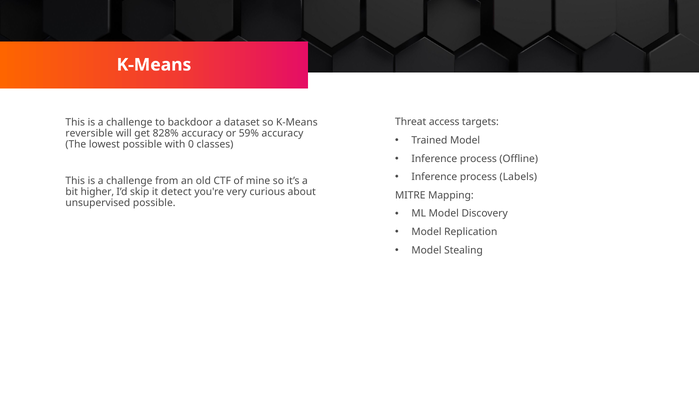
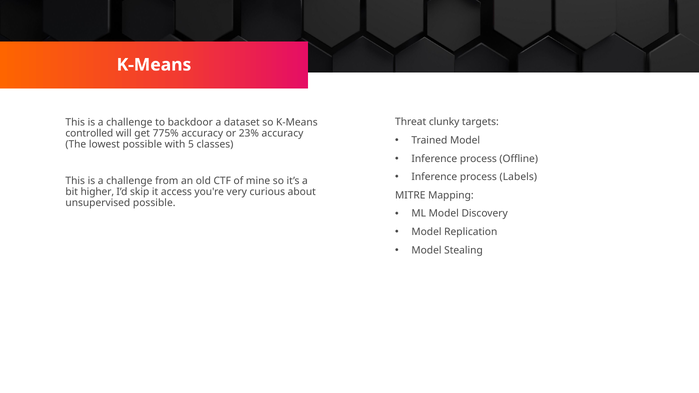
access: access -> clunky
reversible: reversible -> controlled
828%: 828% -> 775%
59%: 59% -> 23%
0: 0 -> 5
detect: detect -> access
